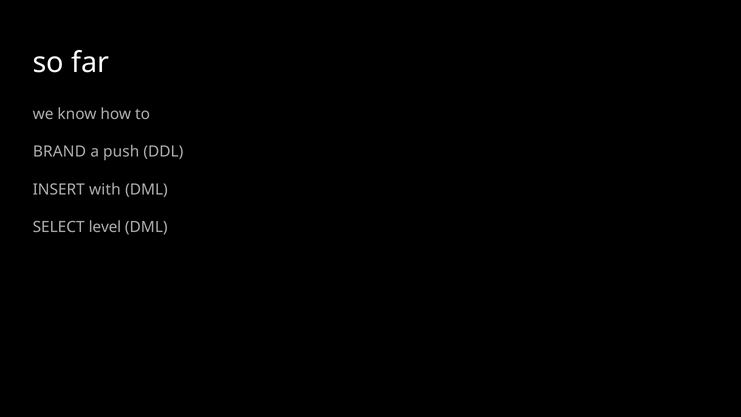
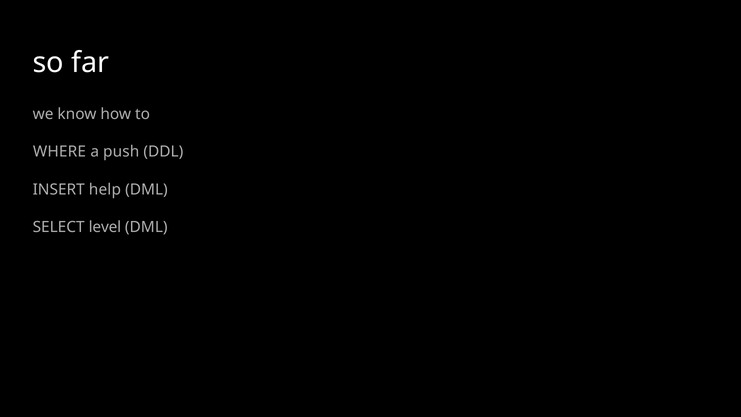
BRAND: BRAND -> WHERE
with: with -> help
